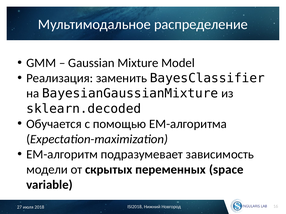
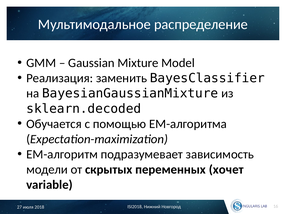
space: space -> хочет
